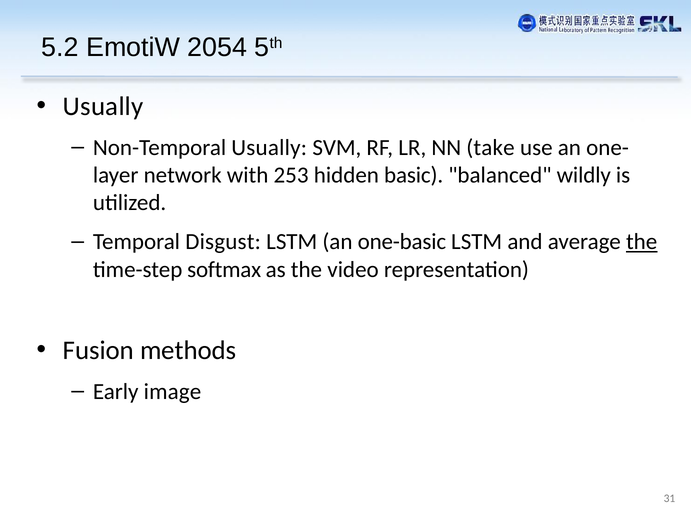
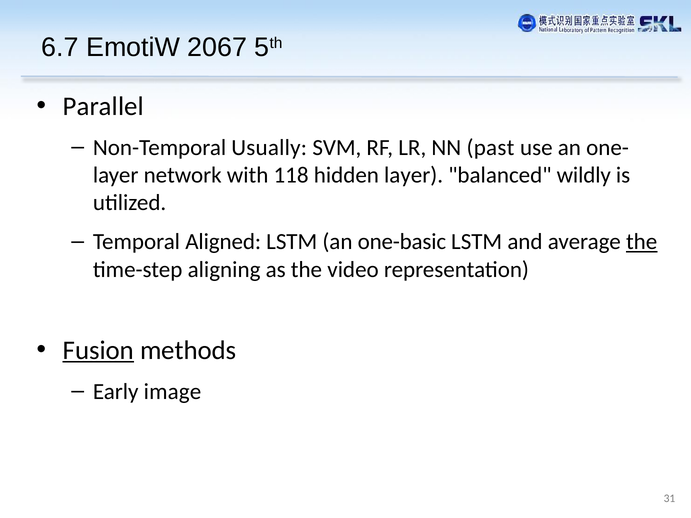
5.2: 5.2 -> 6.7
2054: 2054 -> 2067
Usually at (103, 106): Usually -> Parallel
take: take -> past
253: 253 -> 118
hidden basic: basic -> layer
Disgust: Disgust -> Aligned
softmax: softmax -> aligning
Fusion underline: none -> present
